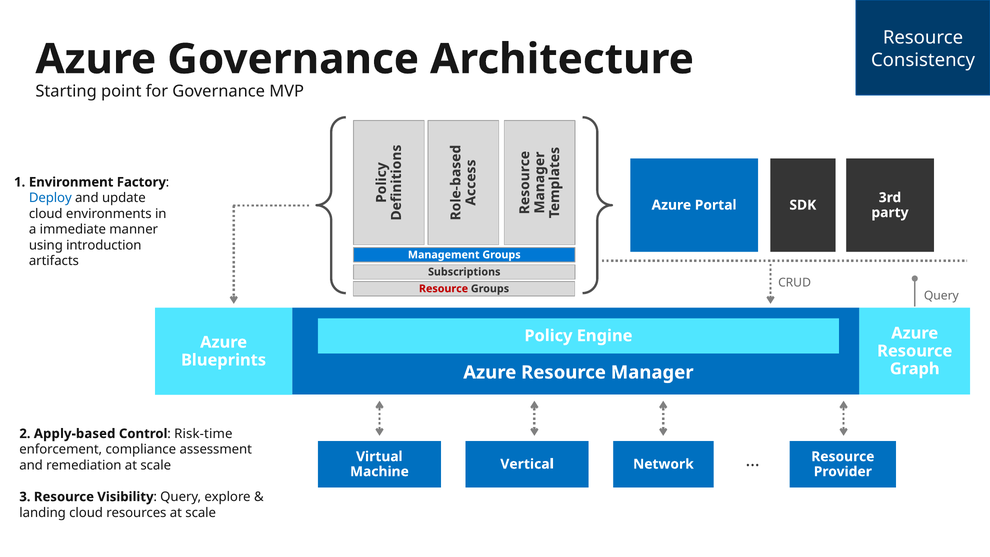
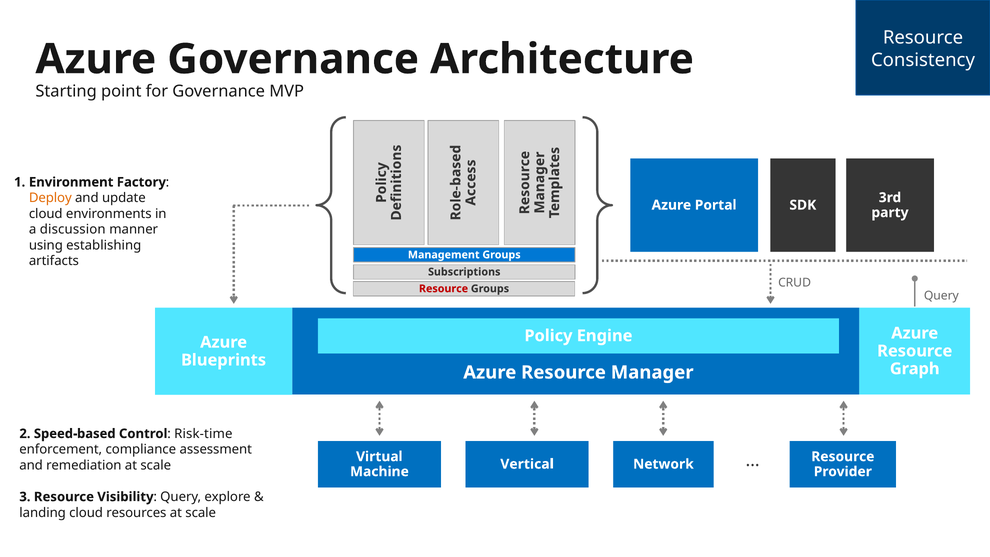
Deploy colour: blue -> orange
immediate: immediate -> discussion
introduction: introduction -> establishing
Apply-based: Apply-based -> Speed-based
